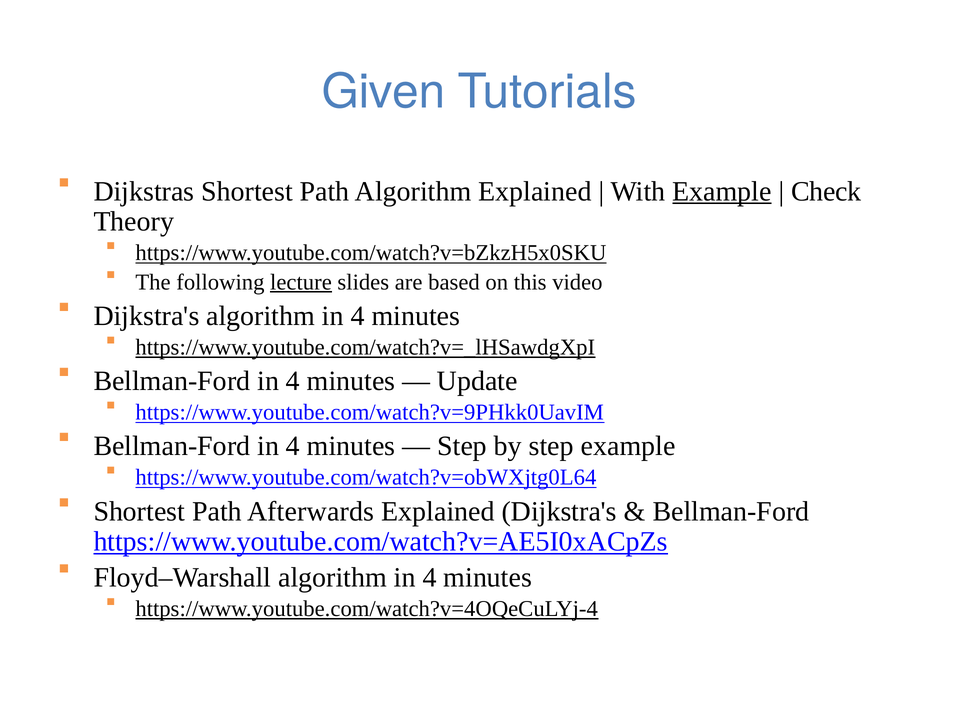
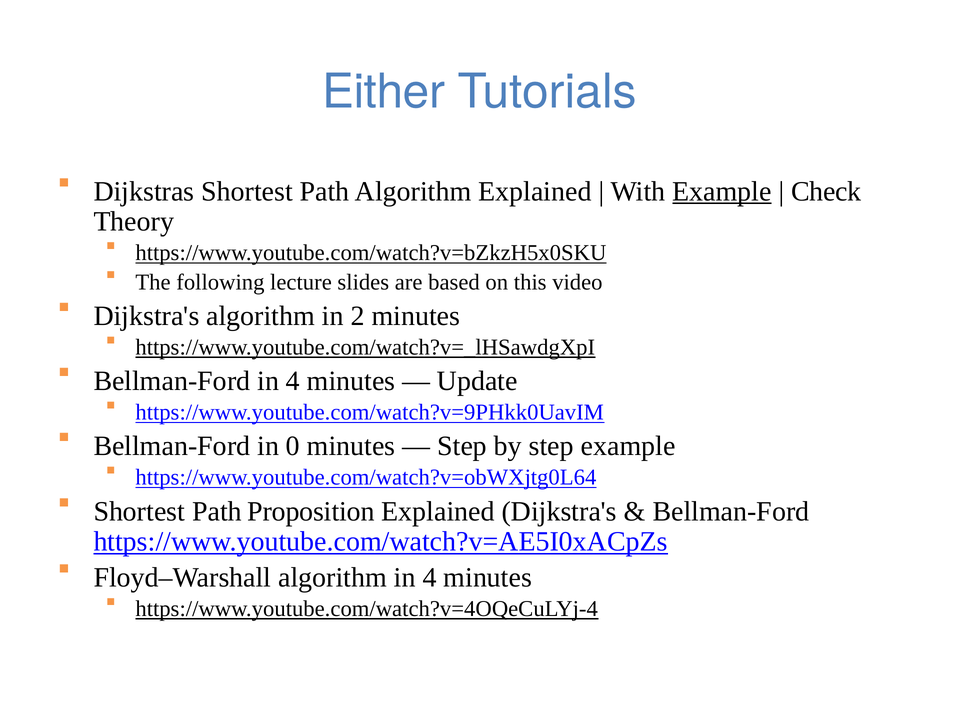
Given: Given -> Either
lecture underline: present -> none
Dijkstra's algorithm in 4: 4 -> 2
4 at (293, 446): 4 -> 0
Afterwards: Afterwards -> Proposition
